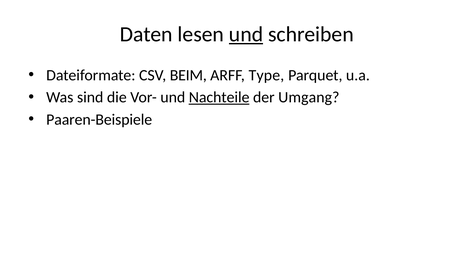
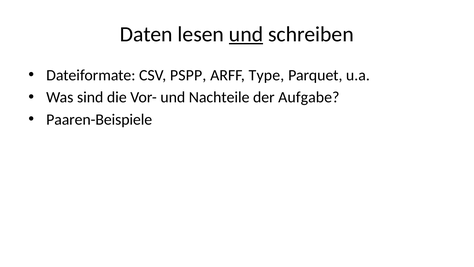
BEIM: BEIM -> PSPP
Nachteile underline: present -> none
Umgang: Umgang -> Aufgabe
